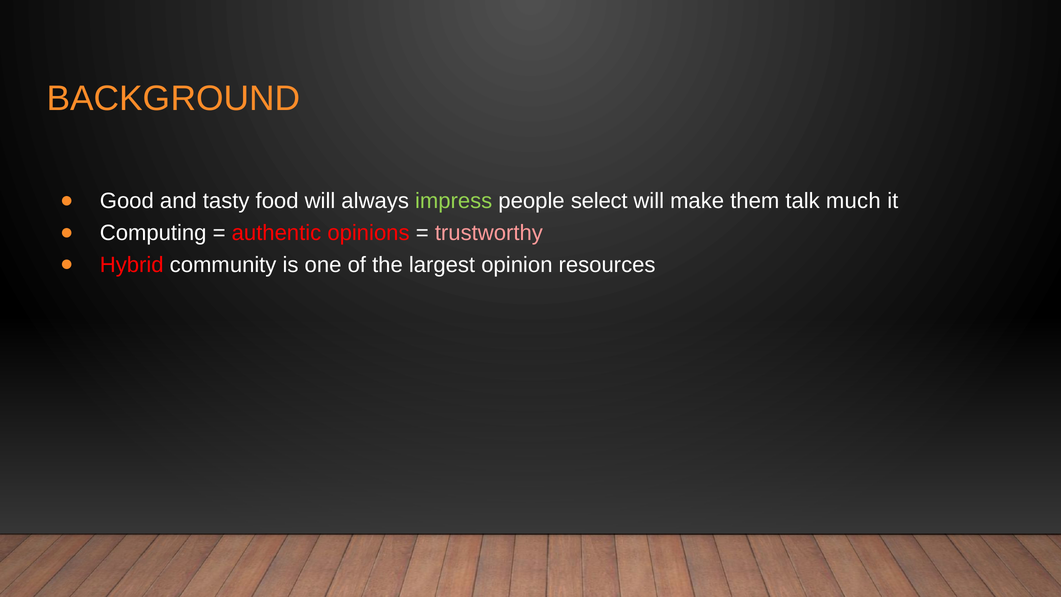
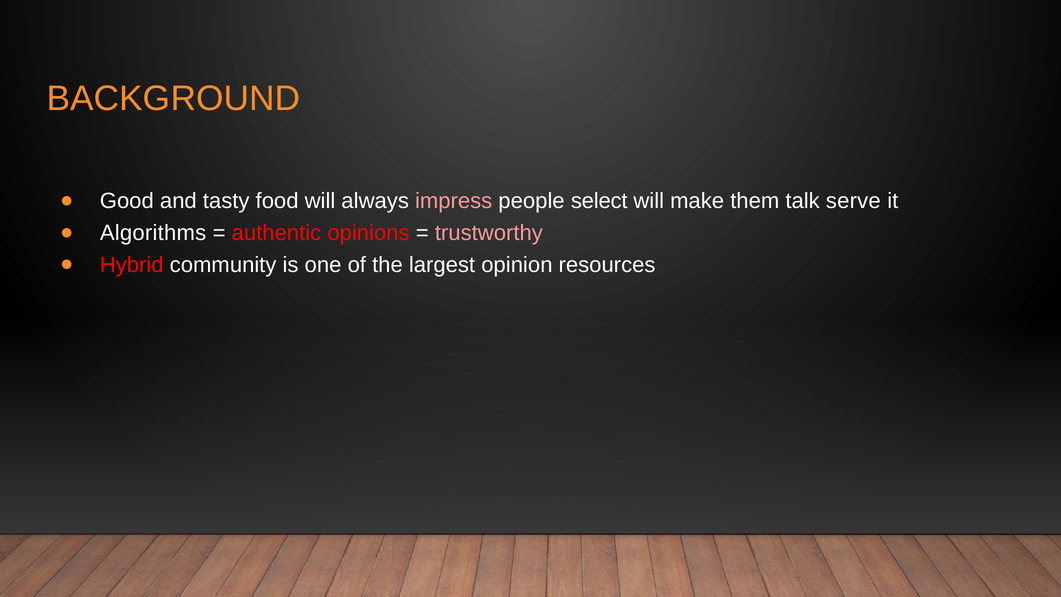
impress colour: light green -> pink
much: much -> serve
Computing: Computing -> Algorithms
